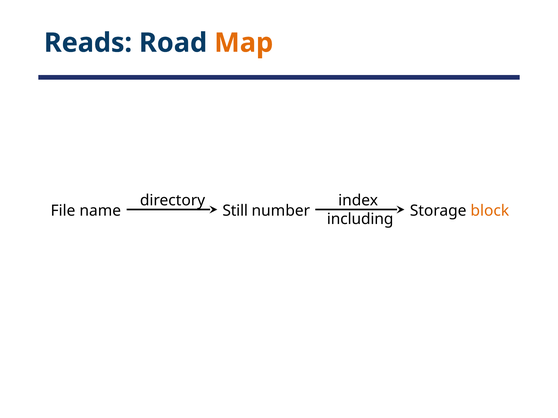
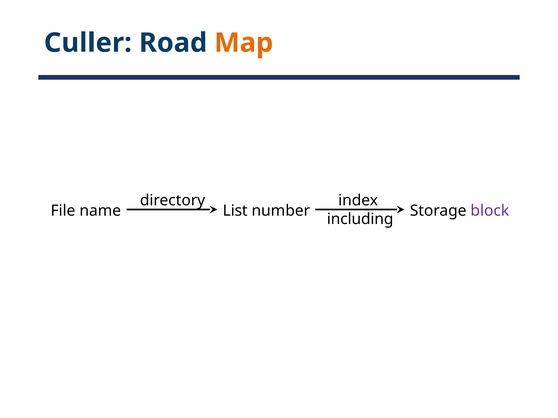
Reads: Reads -> Culler
Still: Still -> List
block colour: orange -> purple
